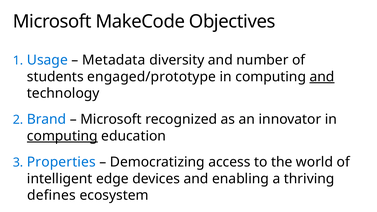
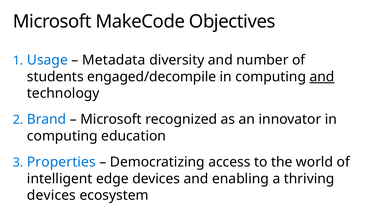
engaged/prototype: engaged/prototype -> engaged/decompile
computing at (62, 136) underline: present -> none
defines at (51, 195): defines -> devices
